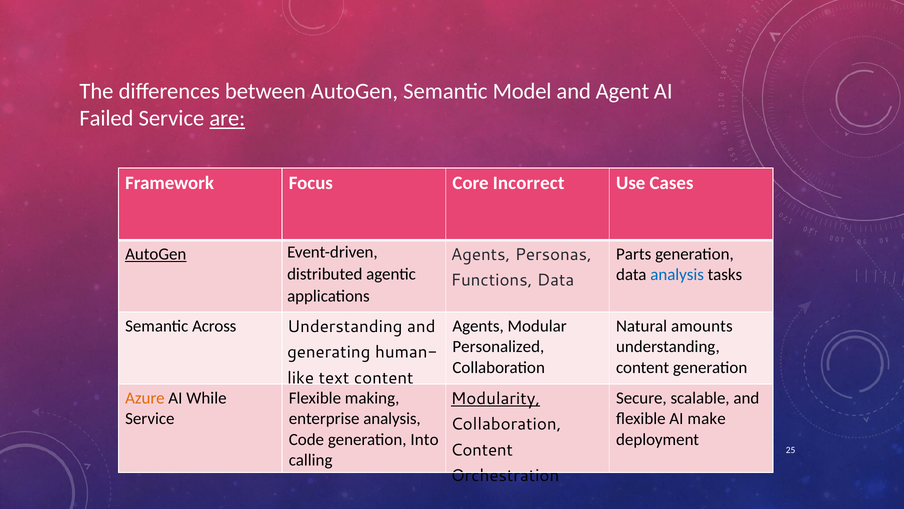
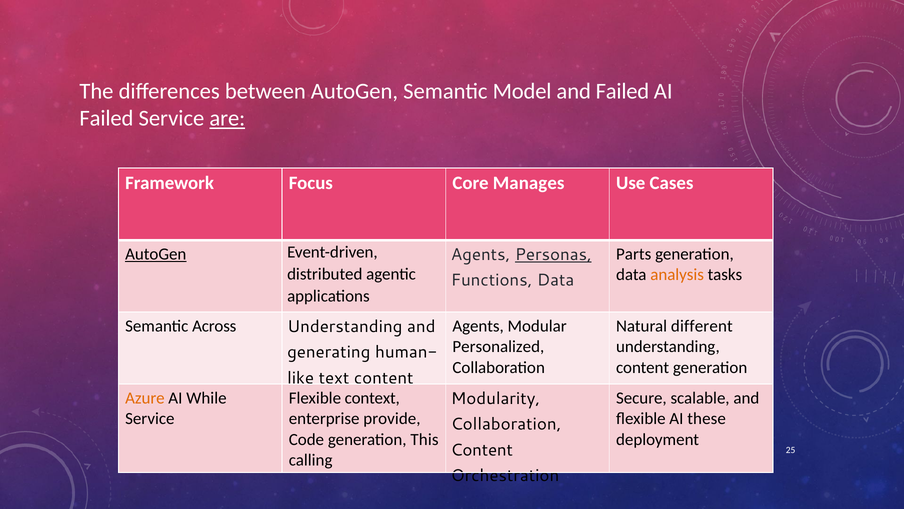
and Agent: Agent -> Failed
Incorrect: Incorrect -> Manages
Personas underline: none -> present
analysis at (677, 274) colour: blue -> orange
amounts: amounts -> different
making: making -> context
Modularity underline: present -> none
enterprise analysis: analysis -> provide
make: make -> these
Into: Into -> This
